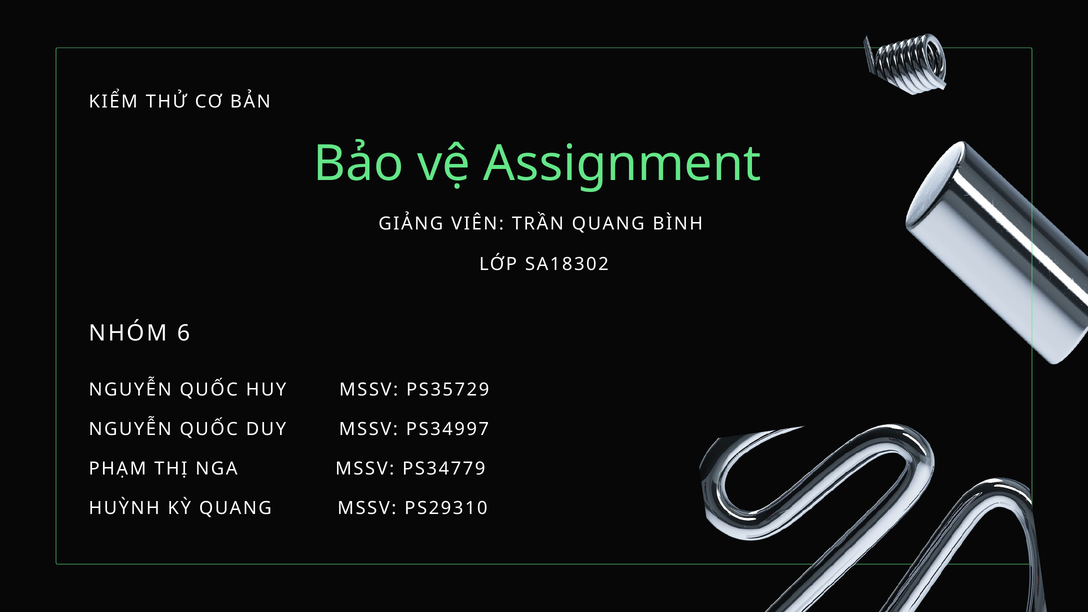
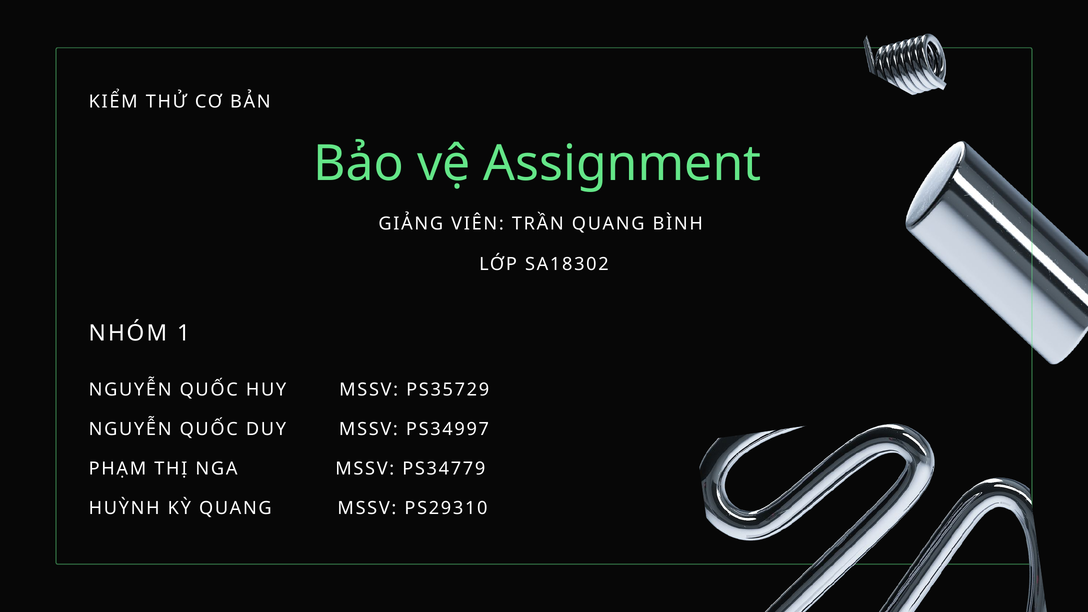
6: 6 -> 1
